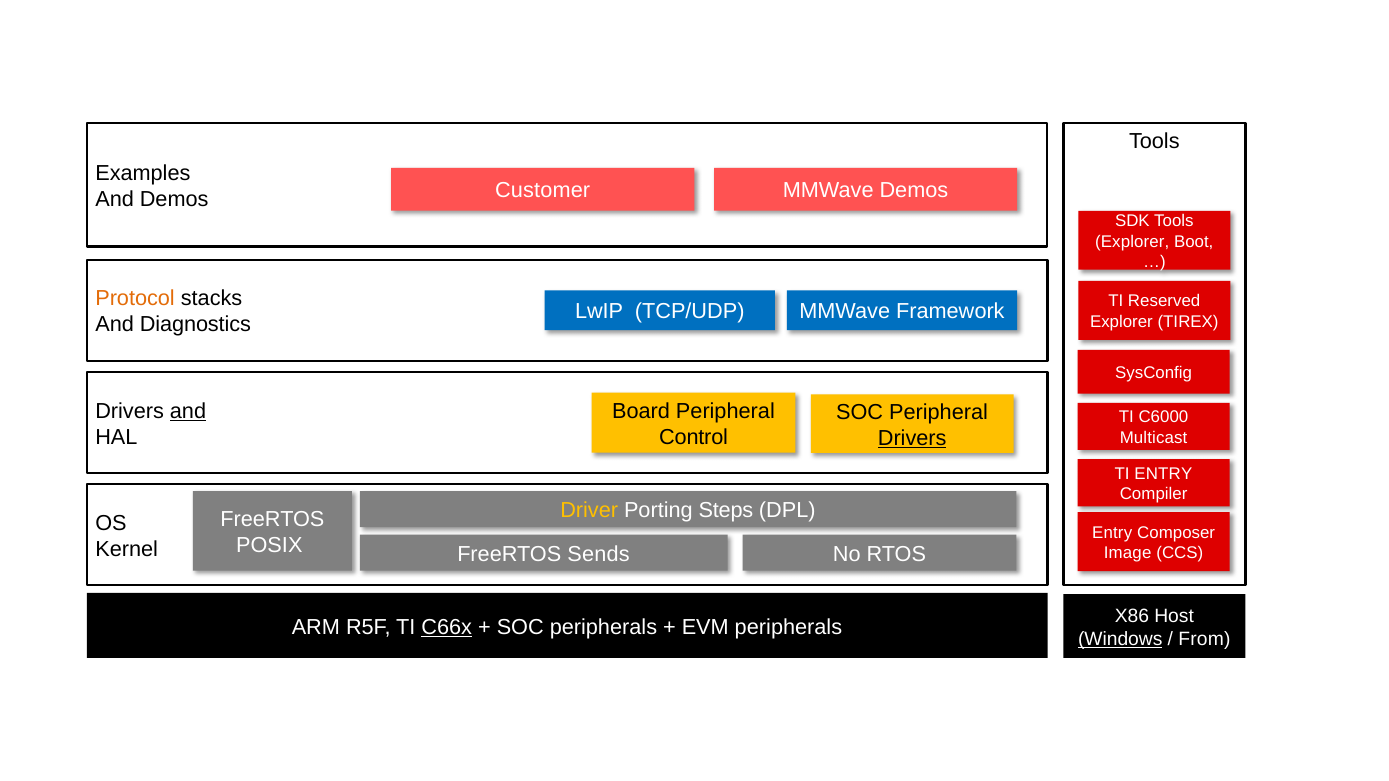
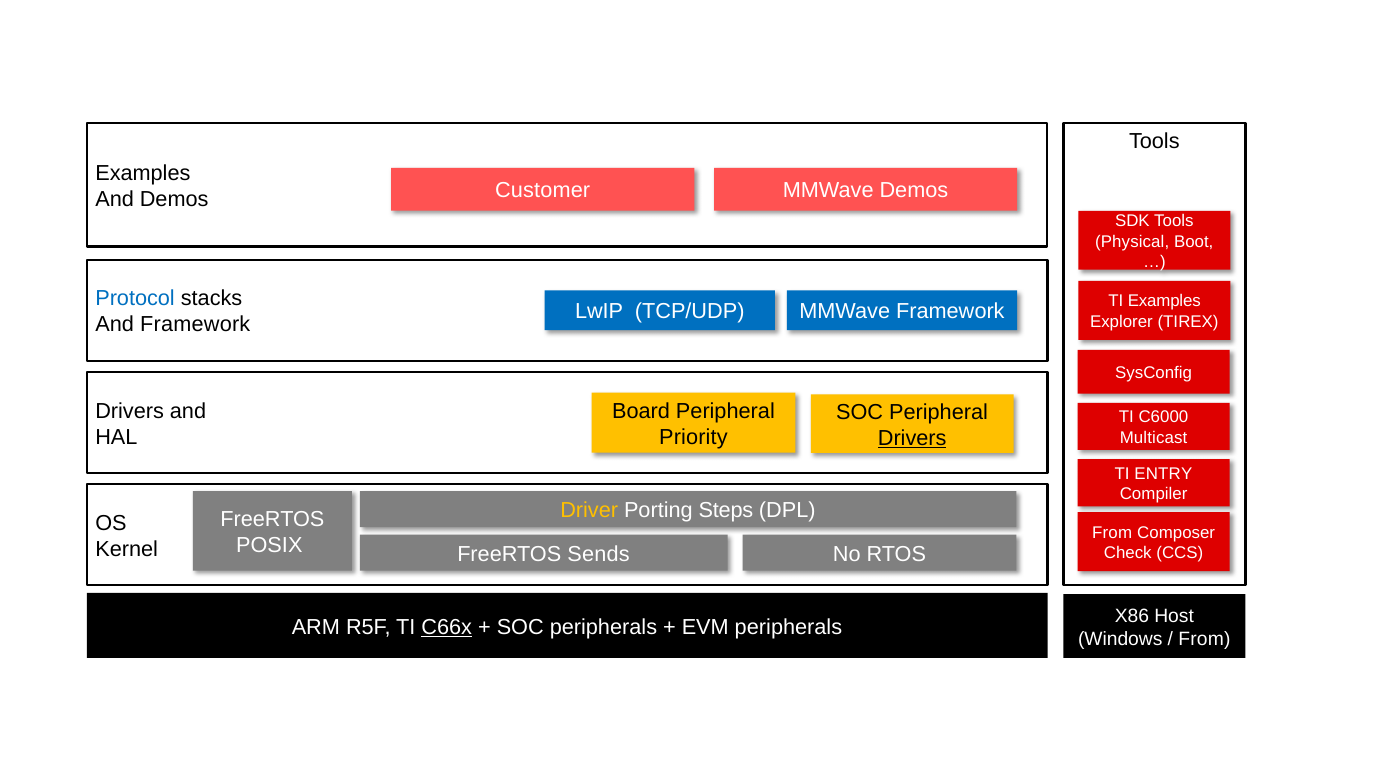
Explorer at (1132, 242): Explorer -> Physical
Protocol colour: orange -> blue
TI Reserved: Reserved -> Examples
And Diagnostics: Diagnostics -> Framework
and at (188, 411) underline: present -> none
Control: Control -> Priority
Entry at (1112, 533): Entry -> From
Image: Image -> Check
Windows underline: present -> none
